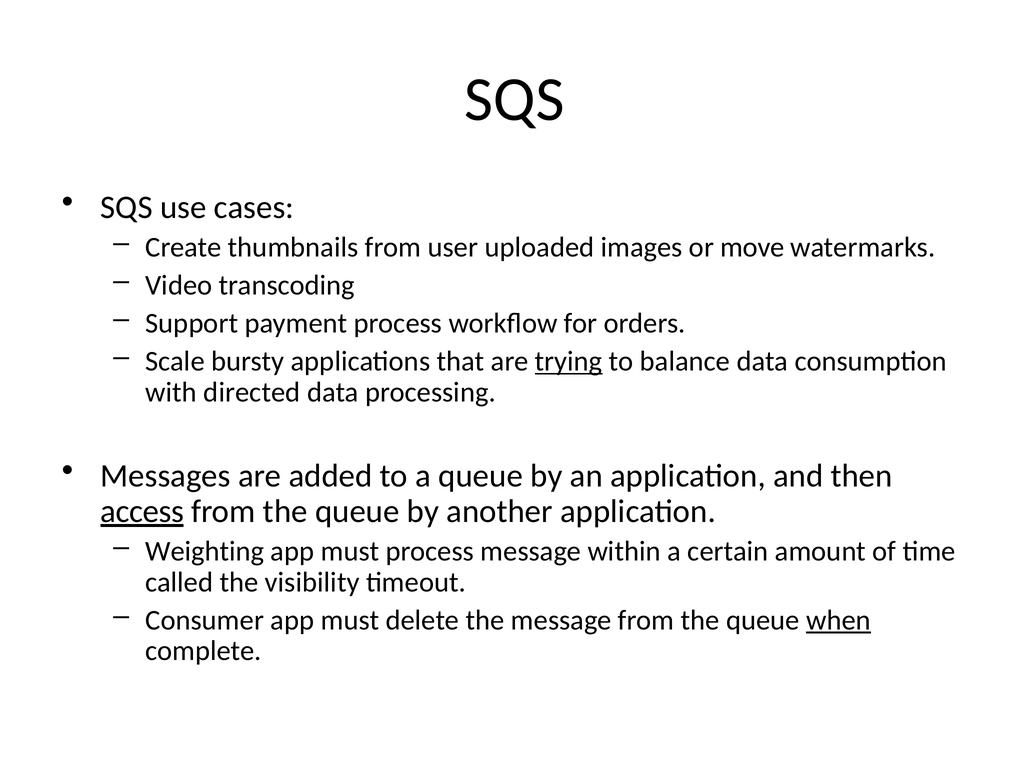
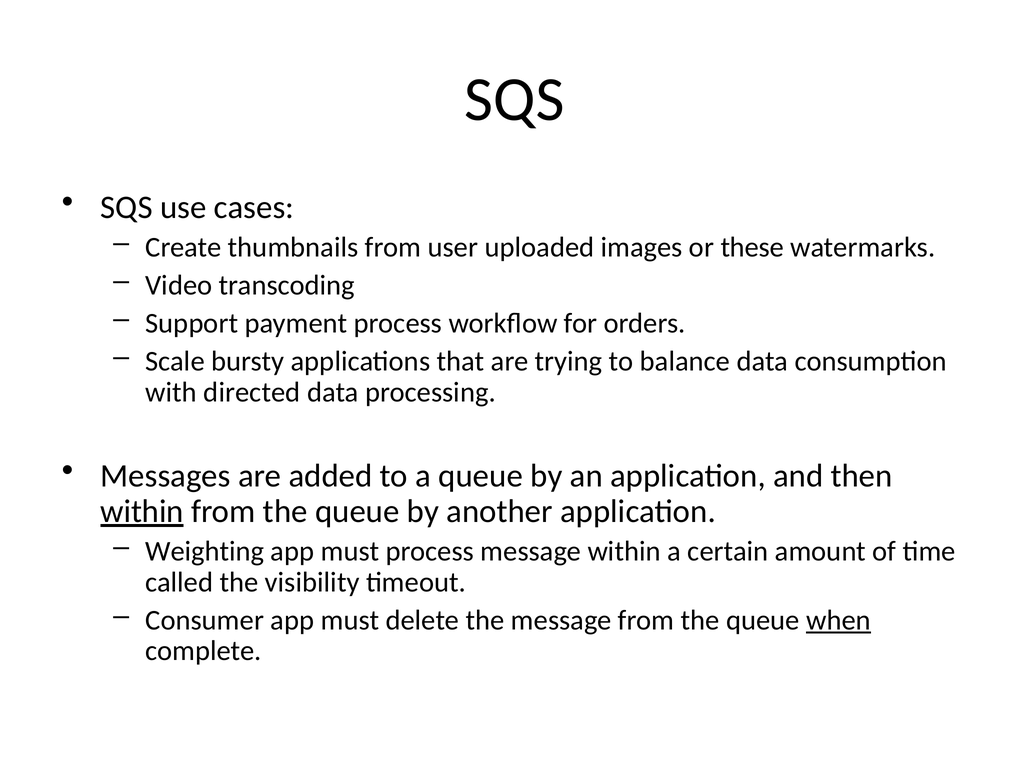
move: move -> these
trying underline: present -> none
access at (142, 511): access -> within
